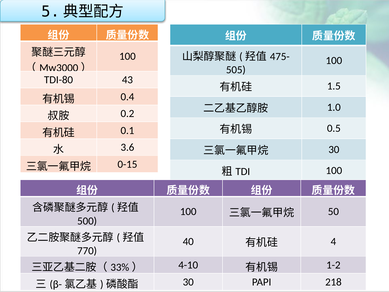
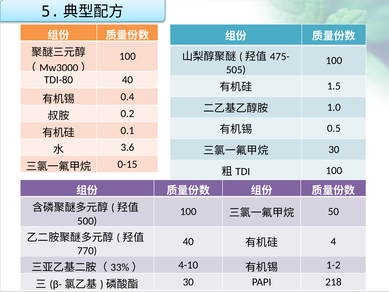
TDI-80 43: 43 -> 40
